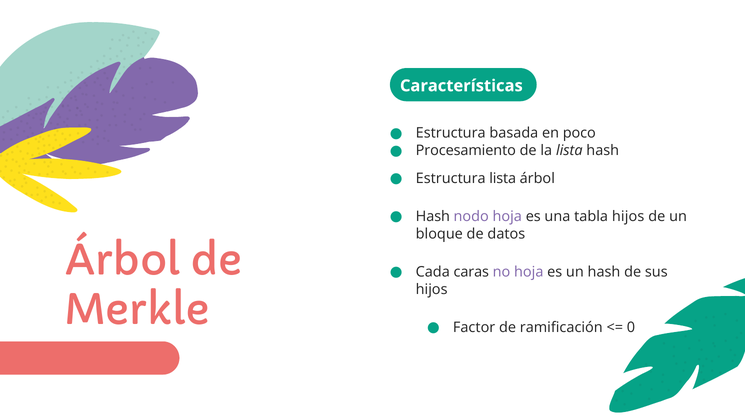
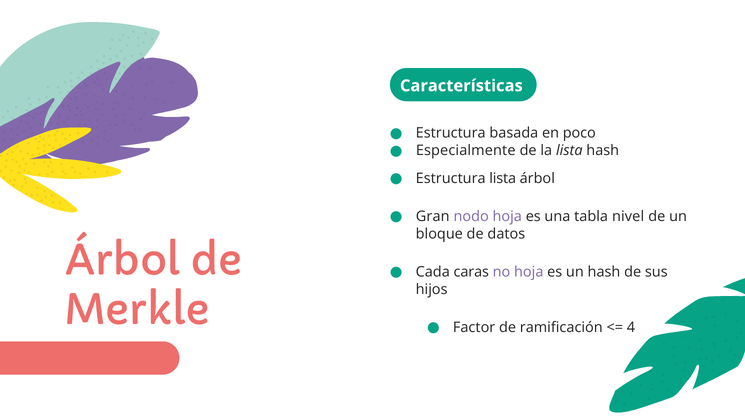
Procesamiento: Procesamiento -> Especialmente
Hash at (433, 216): Hash -> Gran
tabla hijos: hijos -> nivel
0: 0 -> 4
